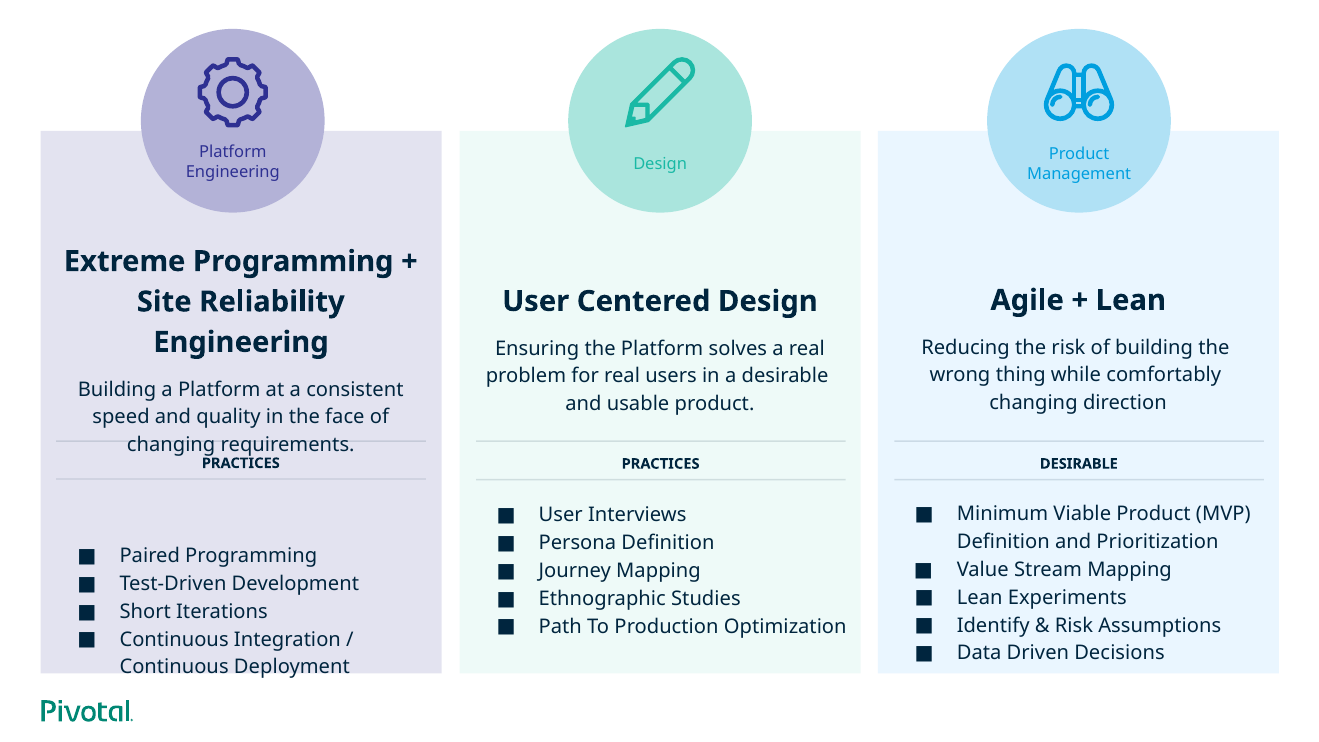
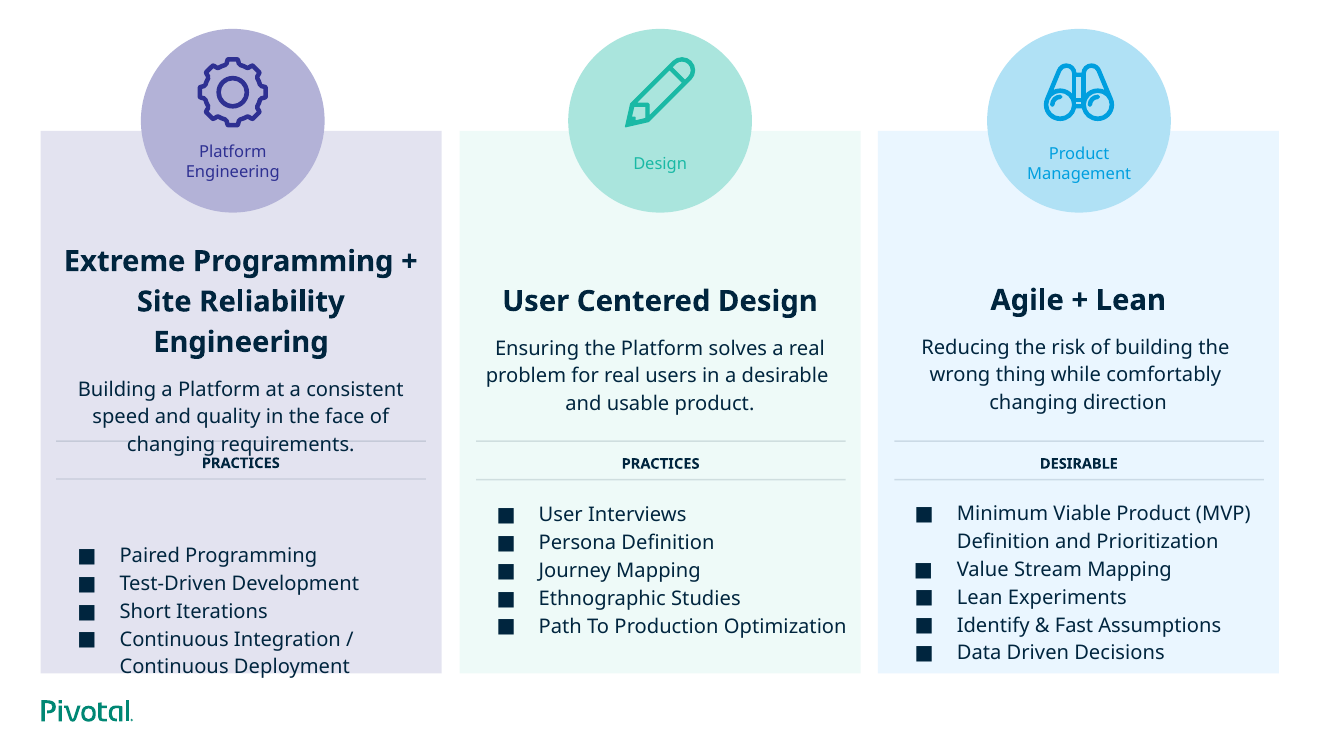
Risk at (1074, 625): Risk -> Fast
